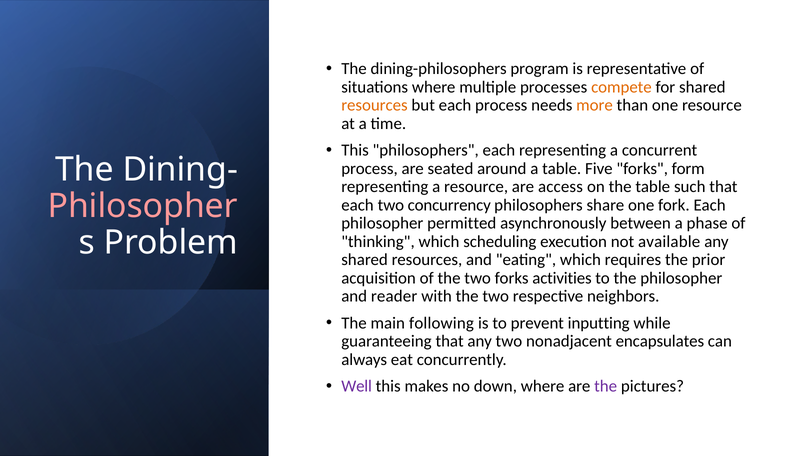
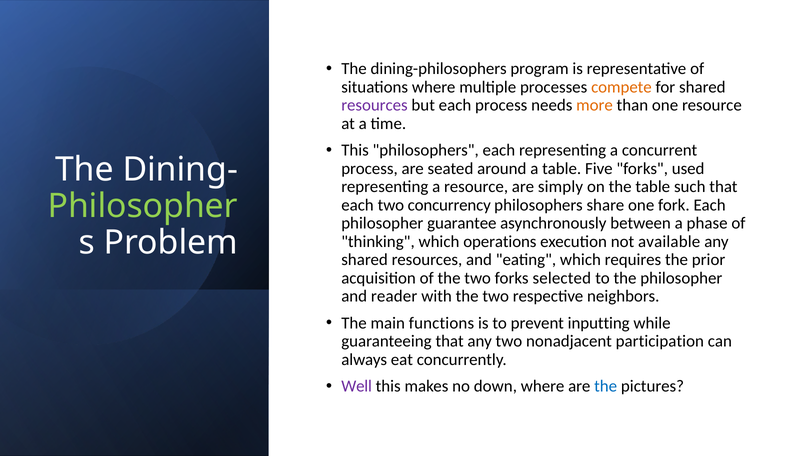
resources at (374, 105) colour: orange -> purple
form: form -> used
access: access -> simply
Philosopher at (143, 206) colour: pink -> light green
permitted: permitted -> guarantee
scheduling: scheduling -> operations
activities: activities -> selected
following: following -> functions
encapsulates: encapsulates -> participation
the at (606, 386) colour: purple -> blue
